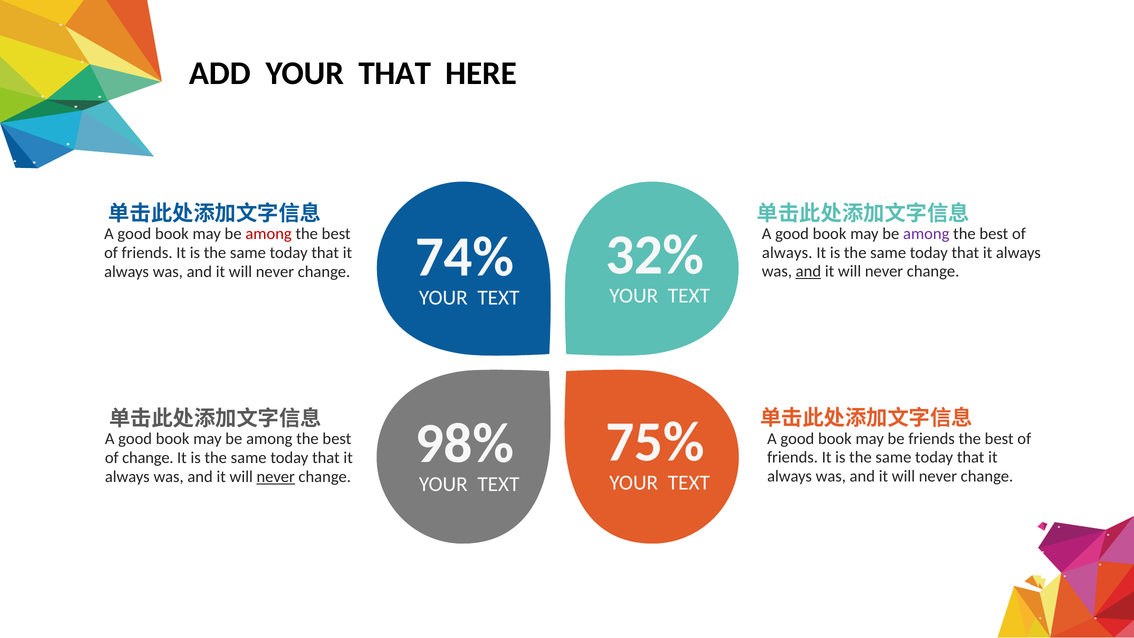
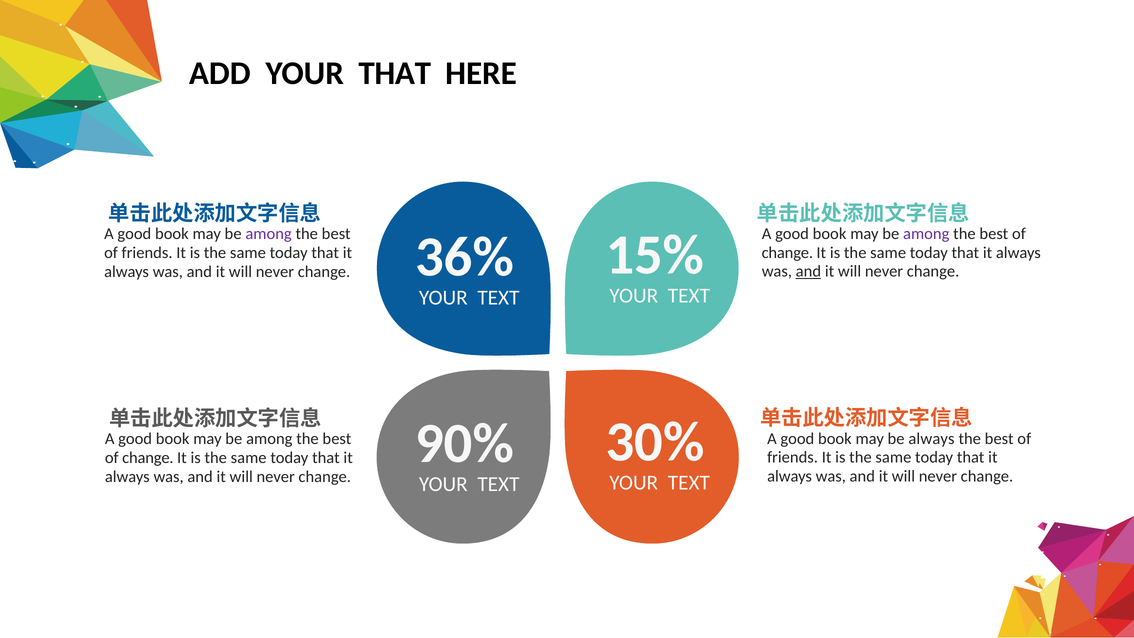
among at (269, 234) colour: red -> purple
32%: 32% -> 15%
74%: 74% -> 36%
always at (787, 253): always -> change
75%: 75% -> 30%
98%: 98% -> 90%
be friends: friends -> always
never at (276, 477) underline: present -> none
